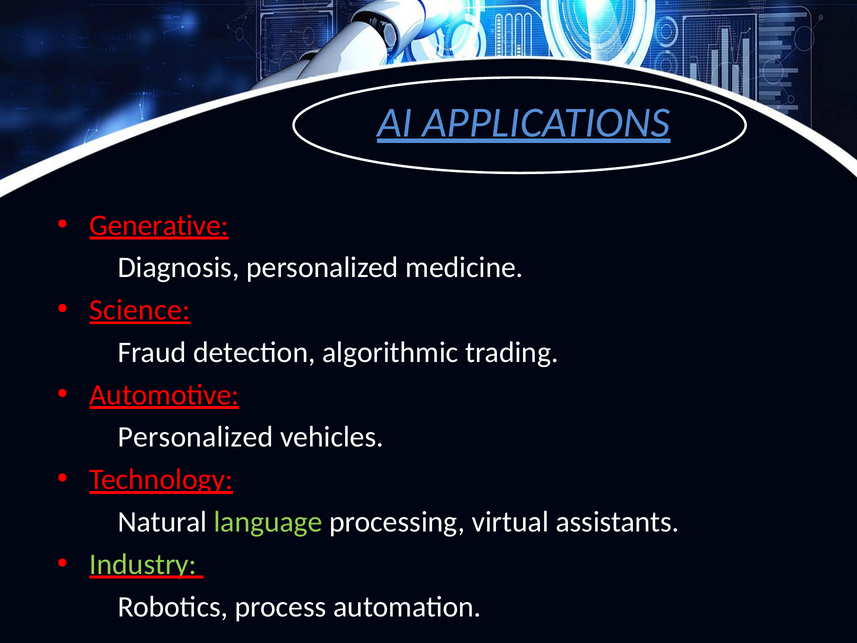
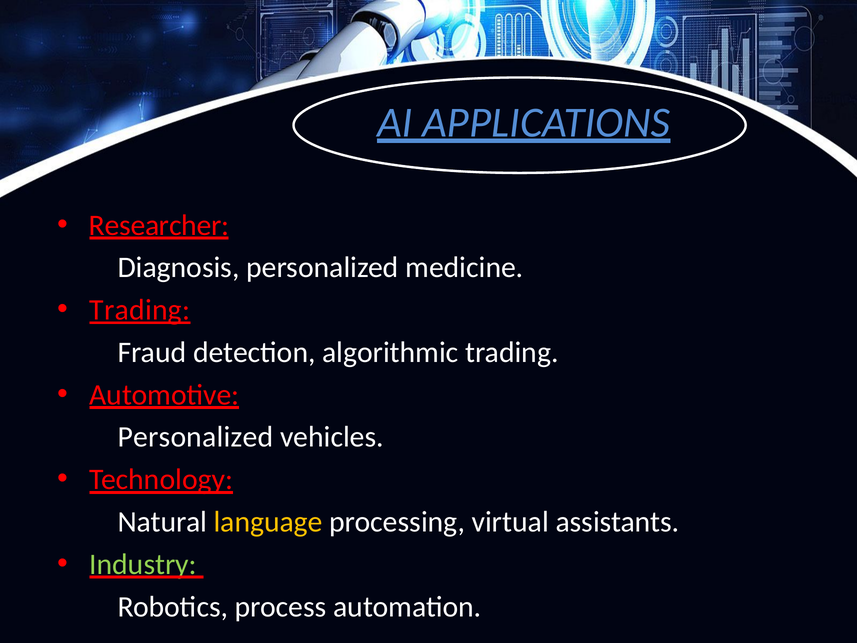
Generative: Generative -> Researcher
Science at (140, 310): Science -> Trading
language colour: light green -> yellow
